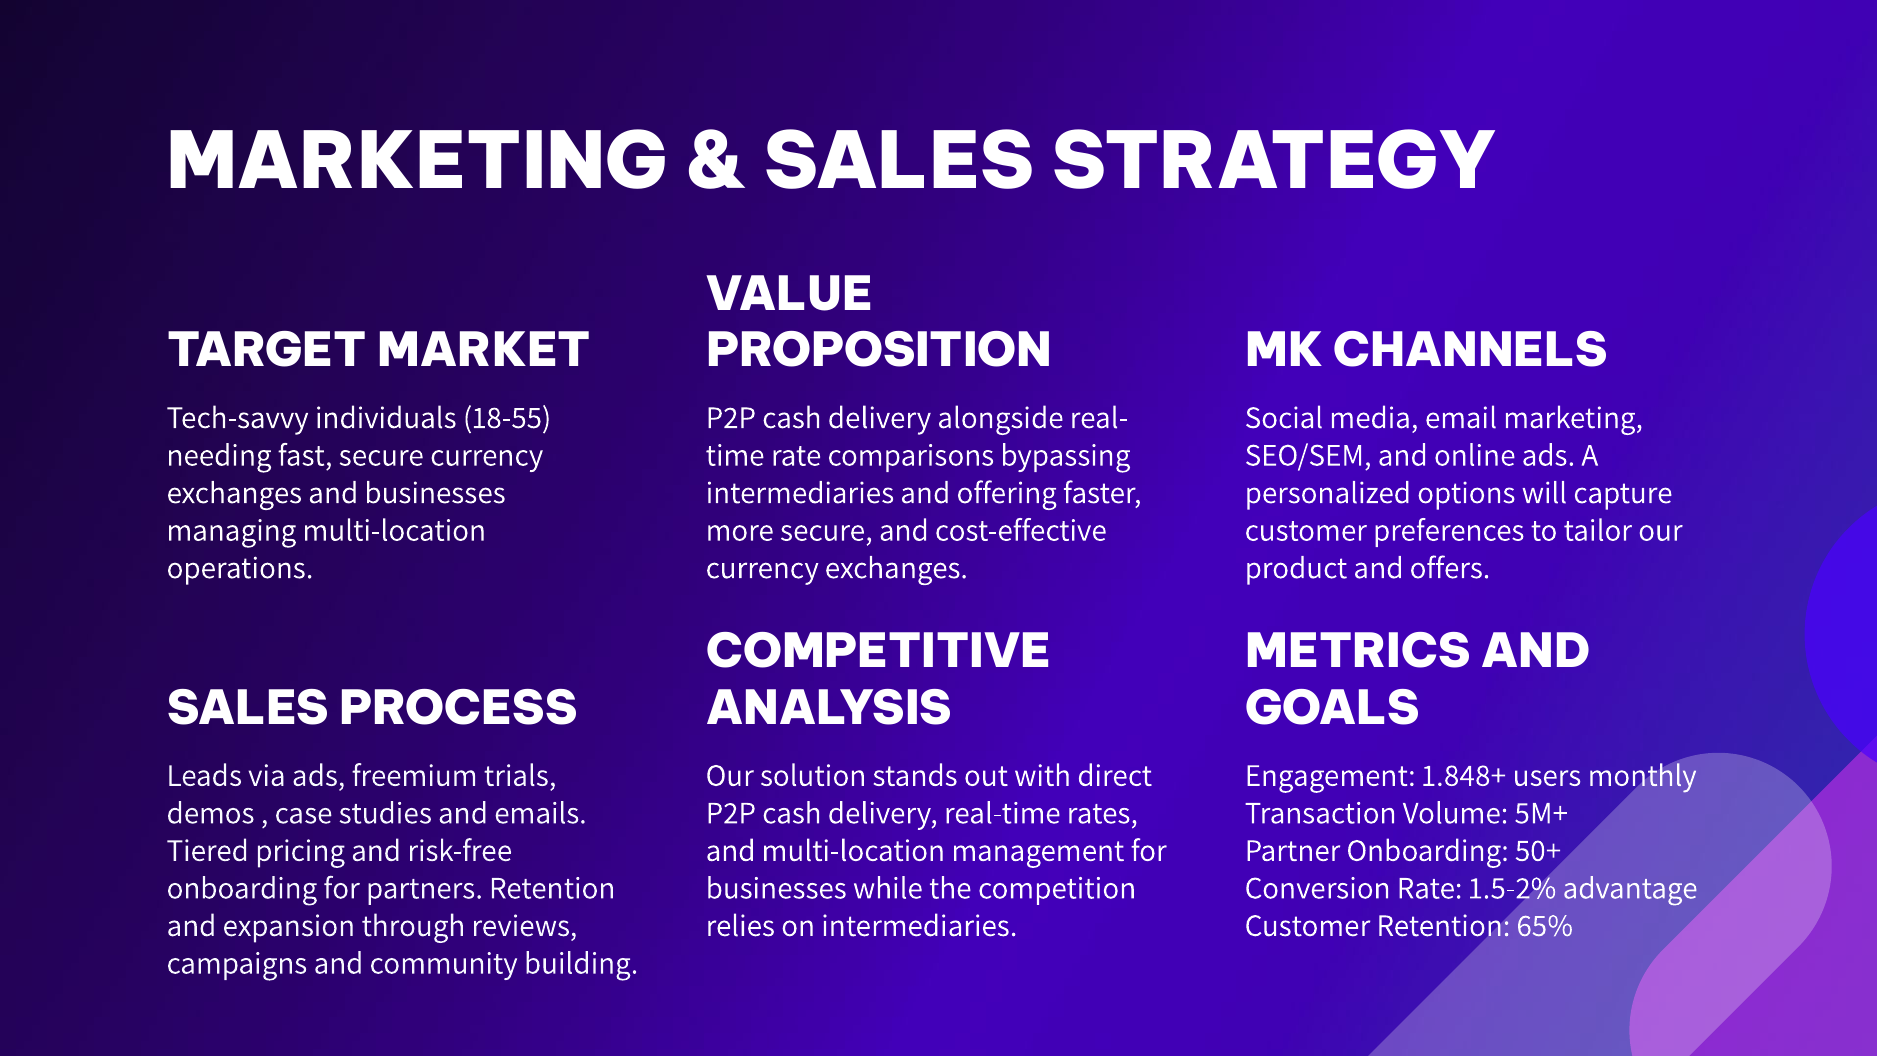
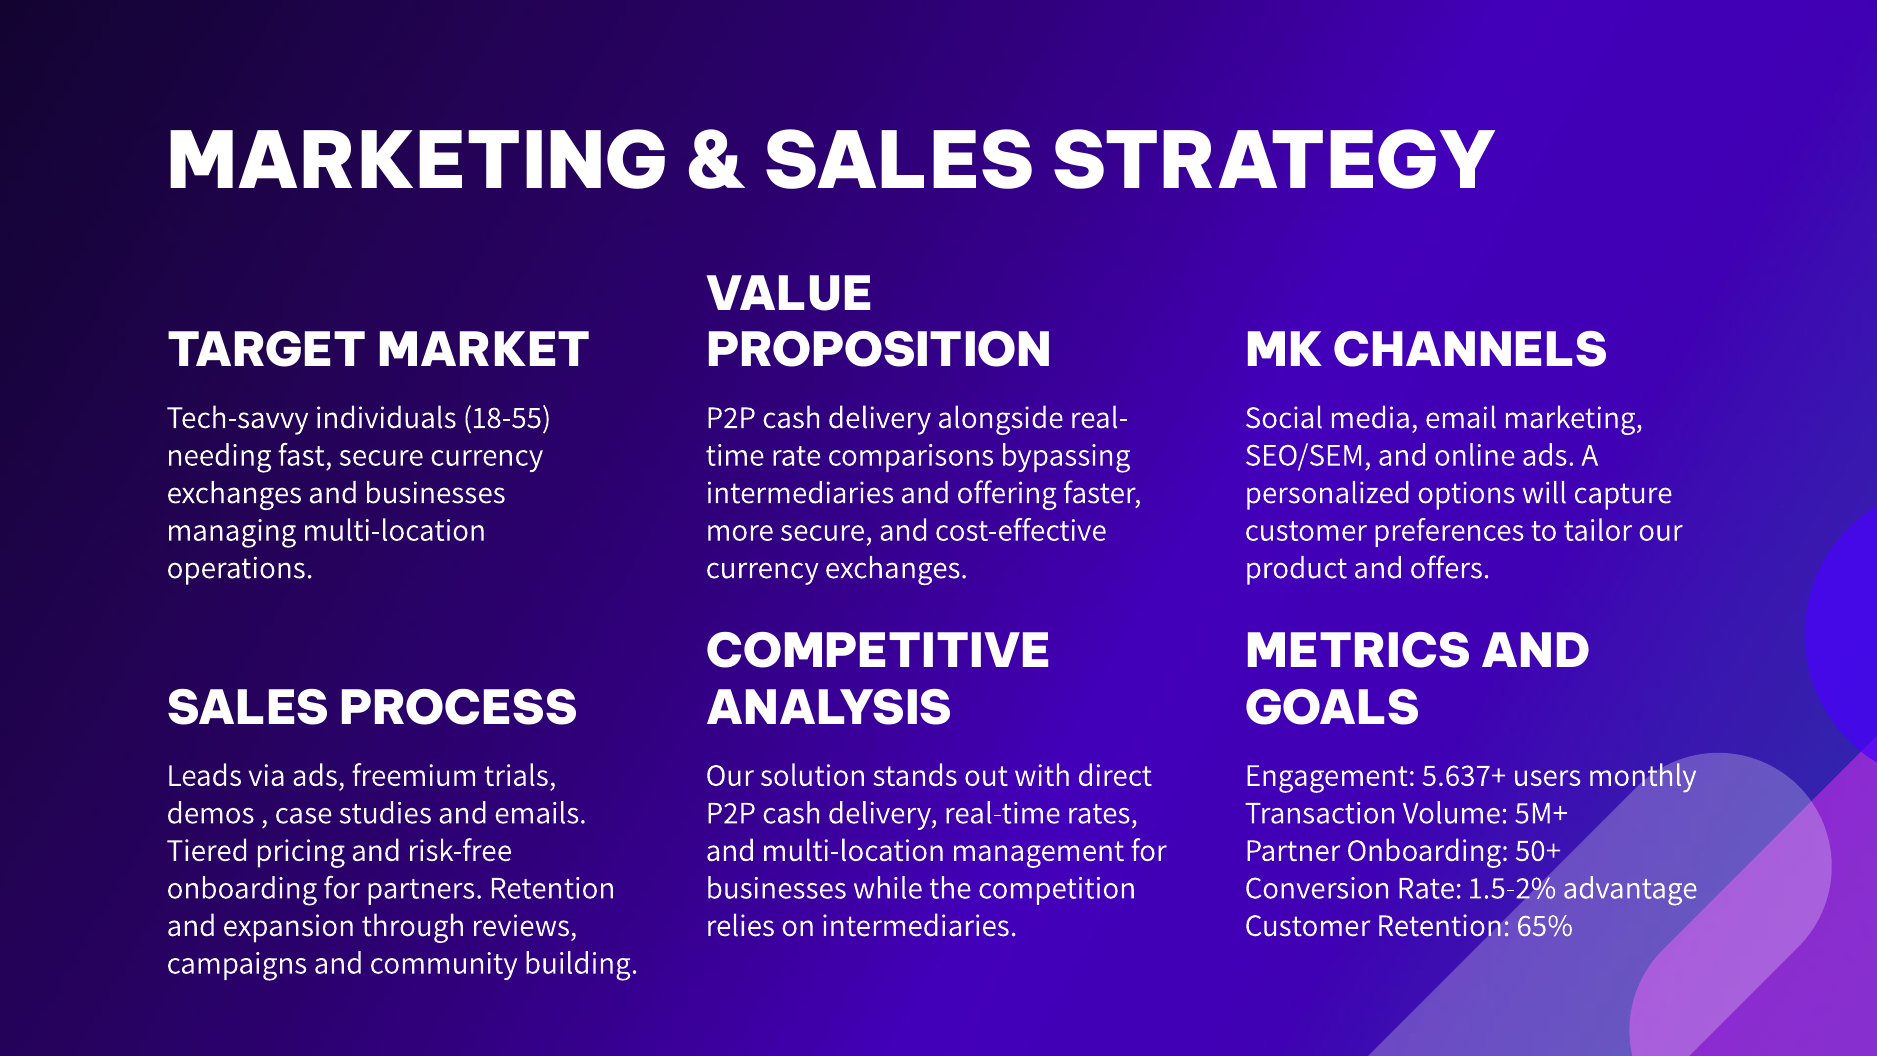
1.848+: 1.848+ -> 5.637+
